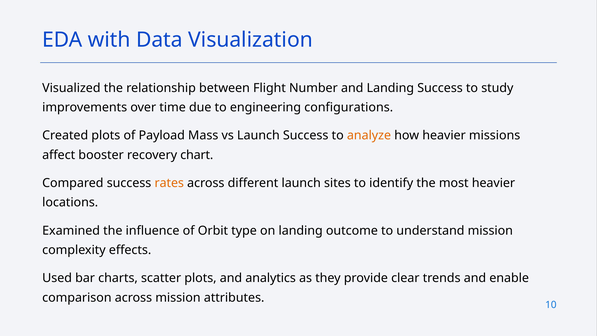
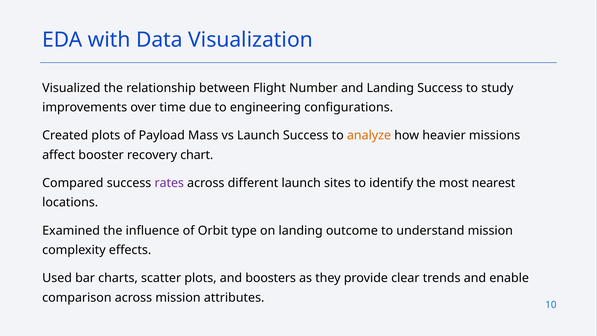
rates colour: orange -> purple
most heavier: heavier -> nearest
analytics: analytics -> boosters
